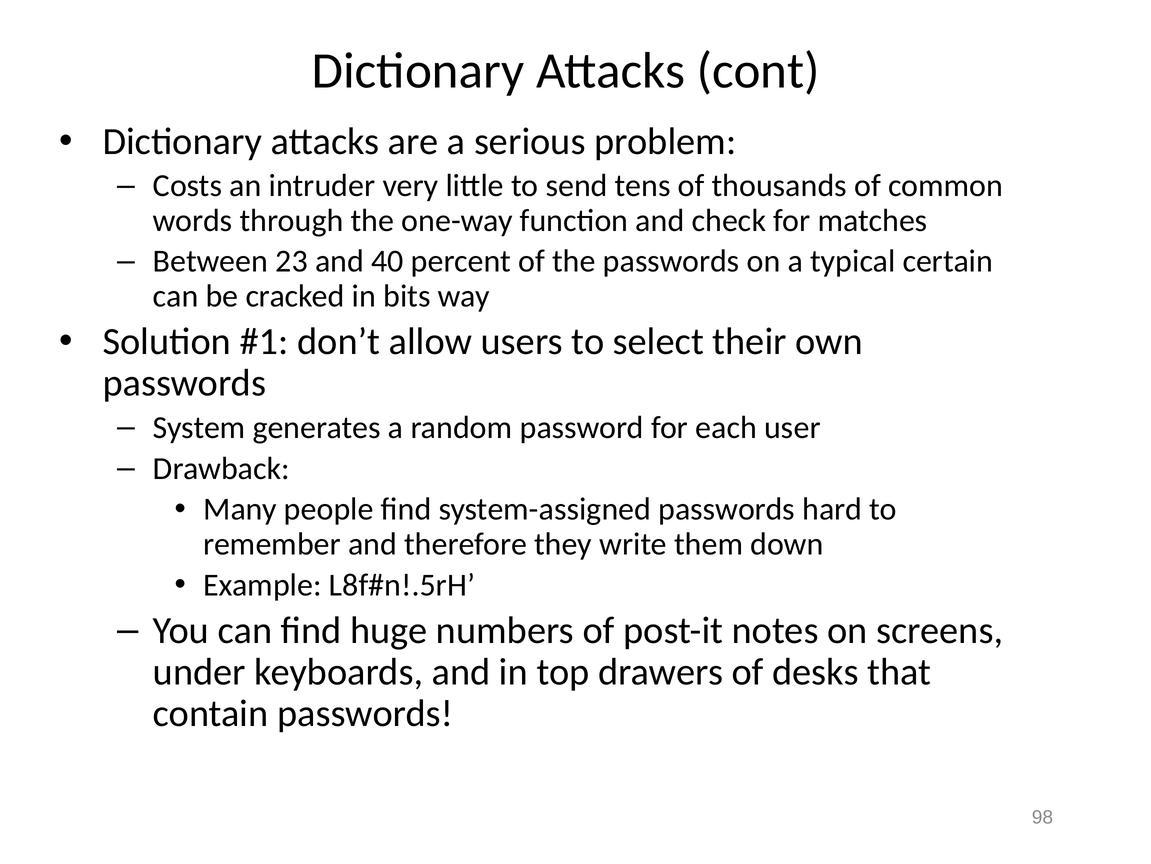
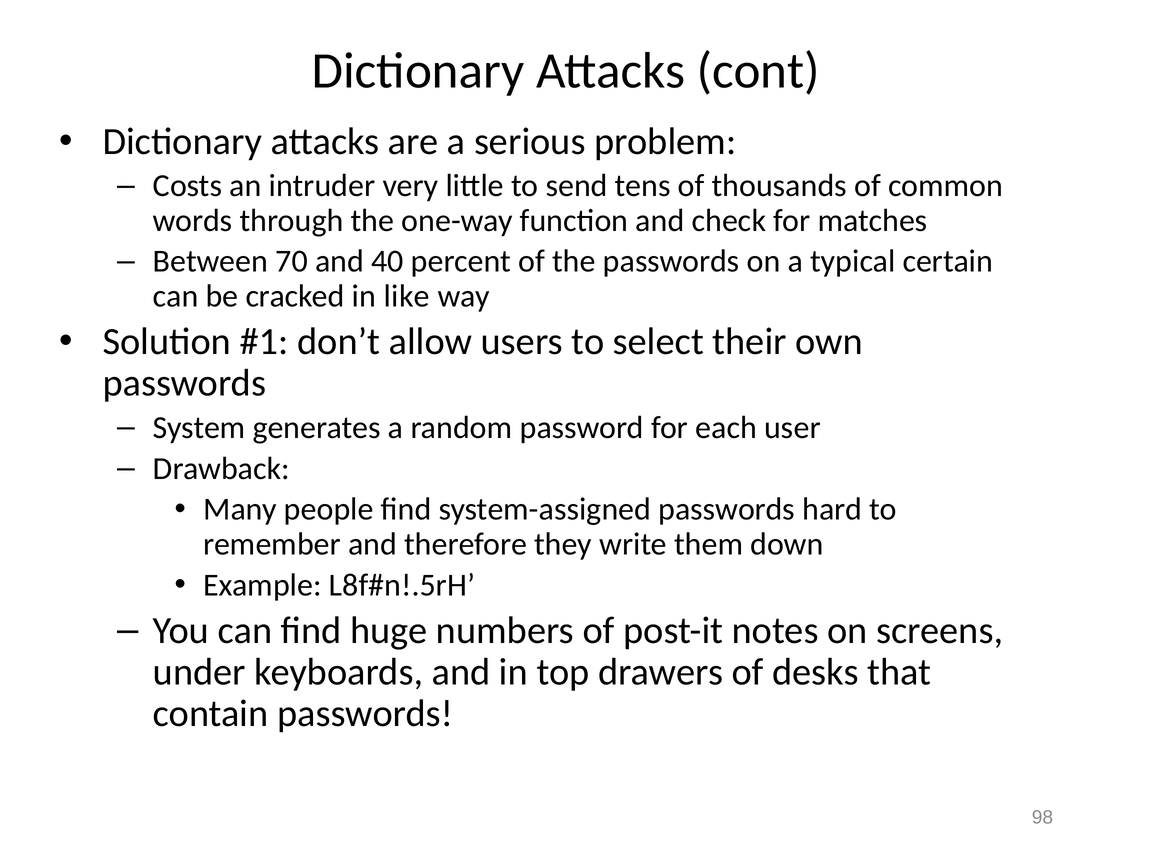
23: 23 -> 70
bits: bits -> like
